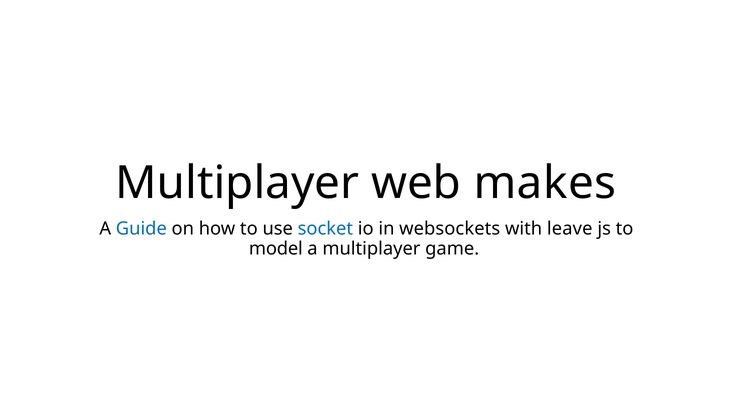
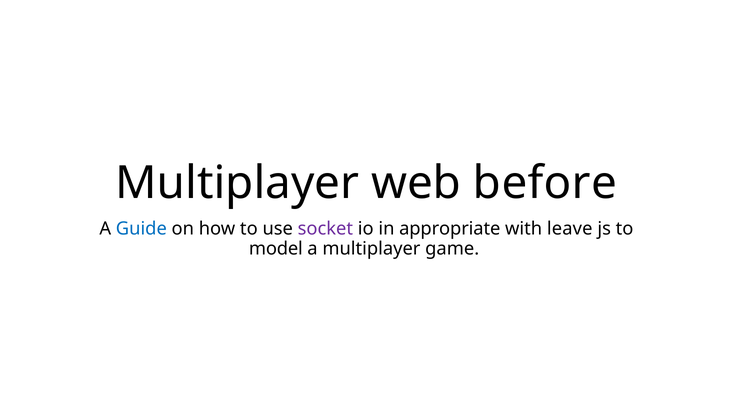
makes: makes -> before
socket colour: blue -> purple
websockets: websockets -> appropriate
